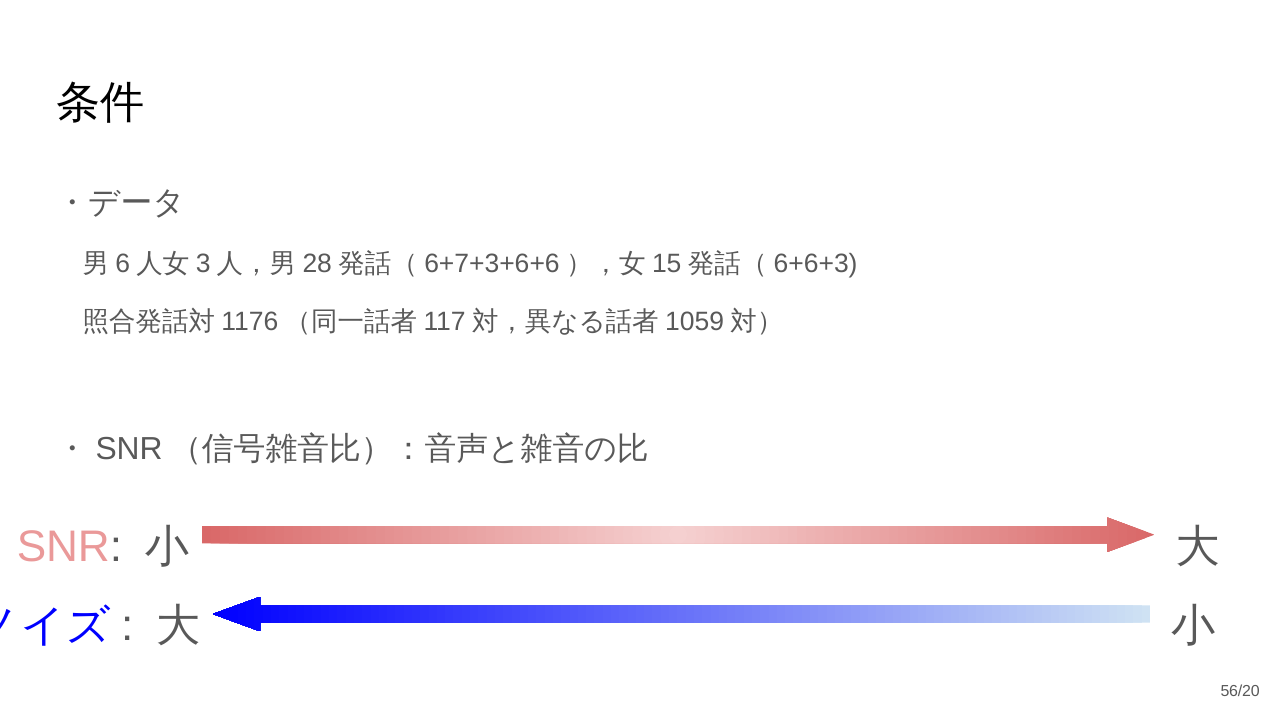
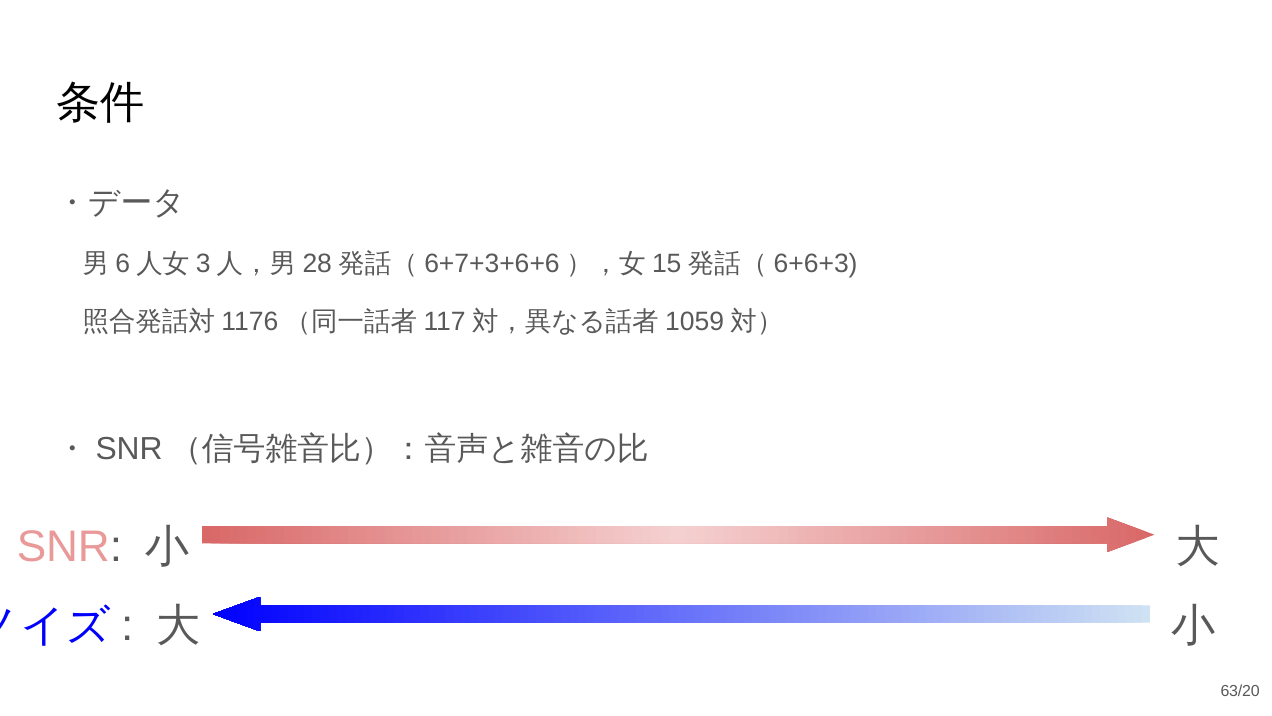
56/20: 56/20 -> 63/20
